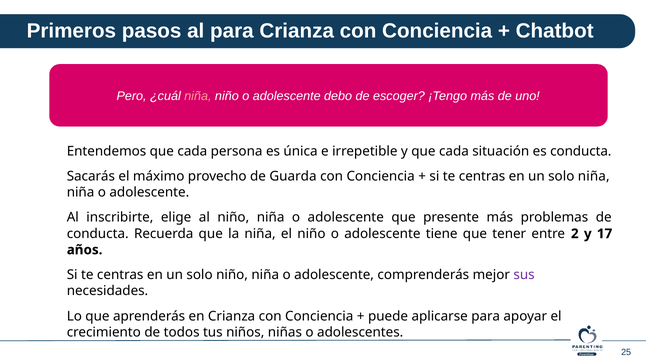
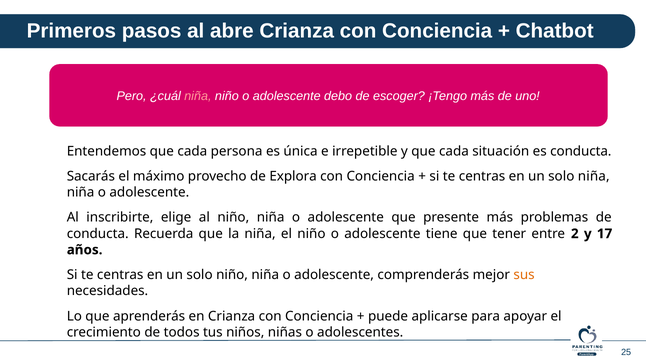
al para: para -> abre
Guarda: Guarda -> Explora
sus colour: purple -> orange
